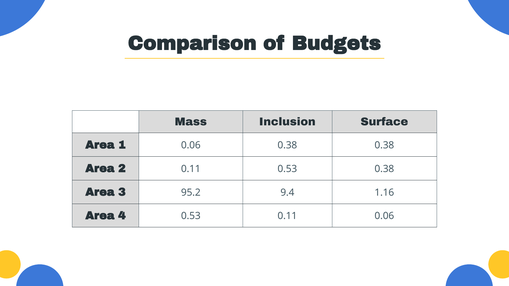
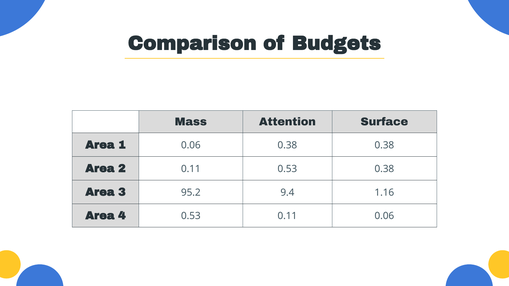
Inclusion: Inclusion -> Attention
